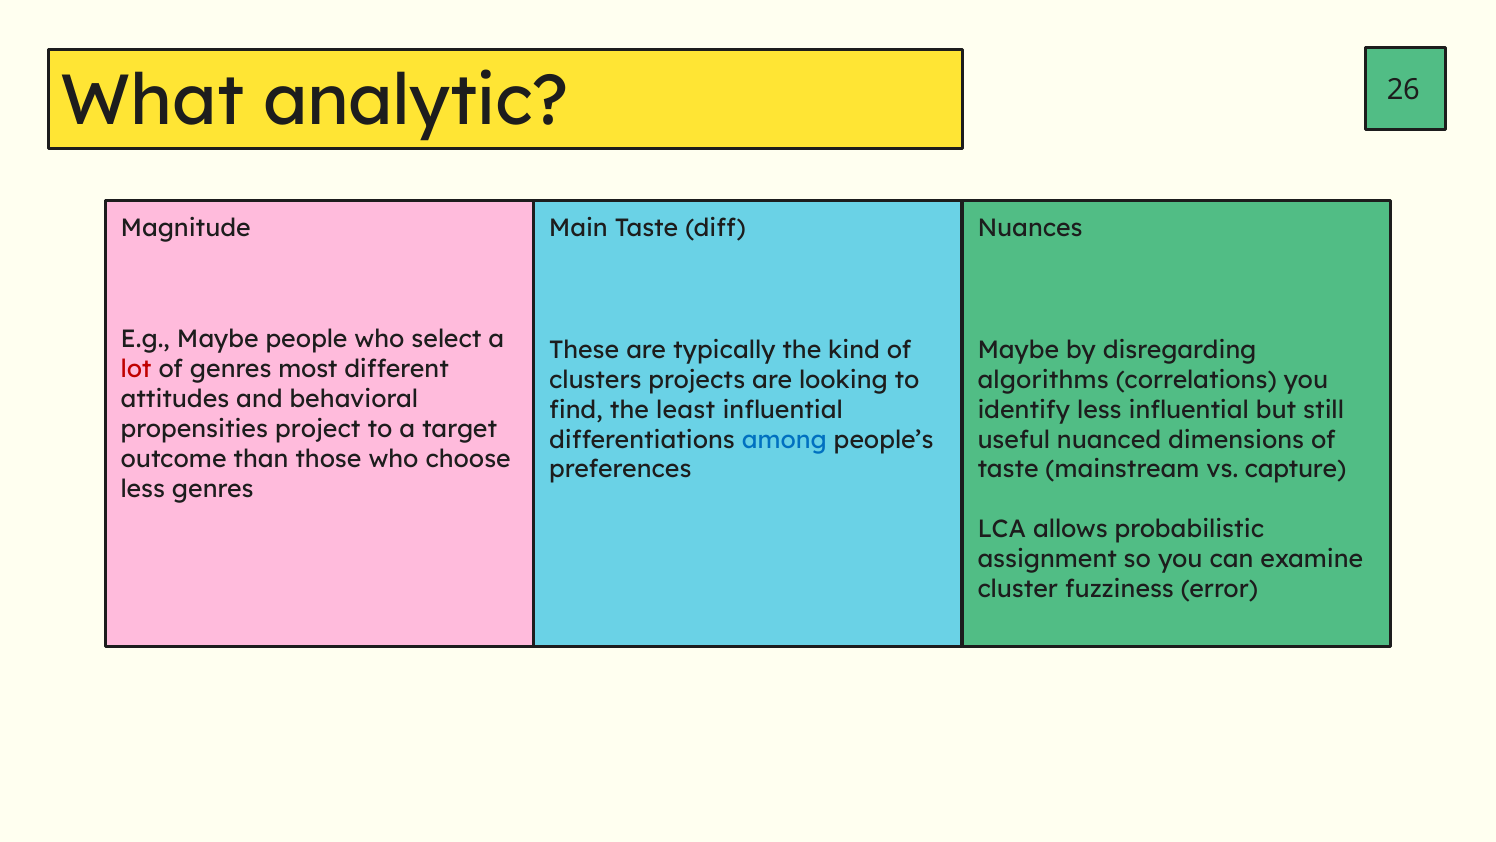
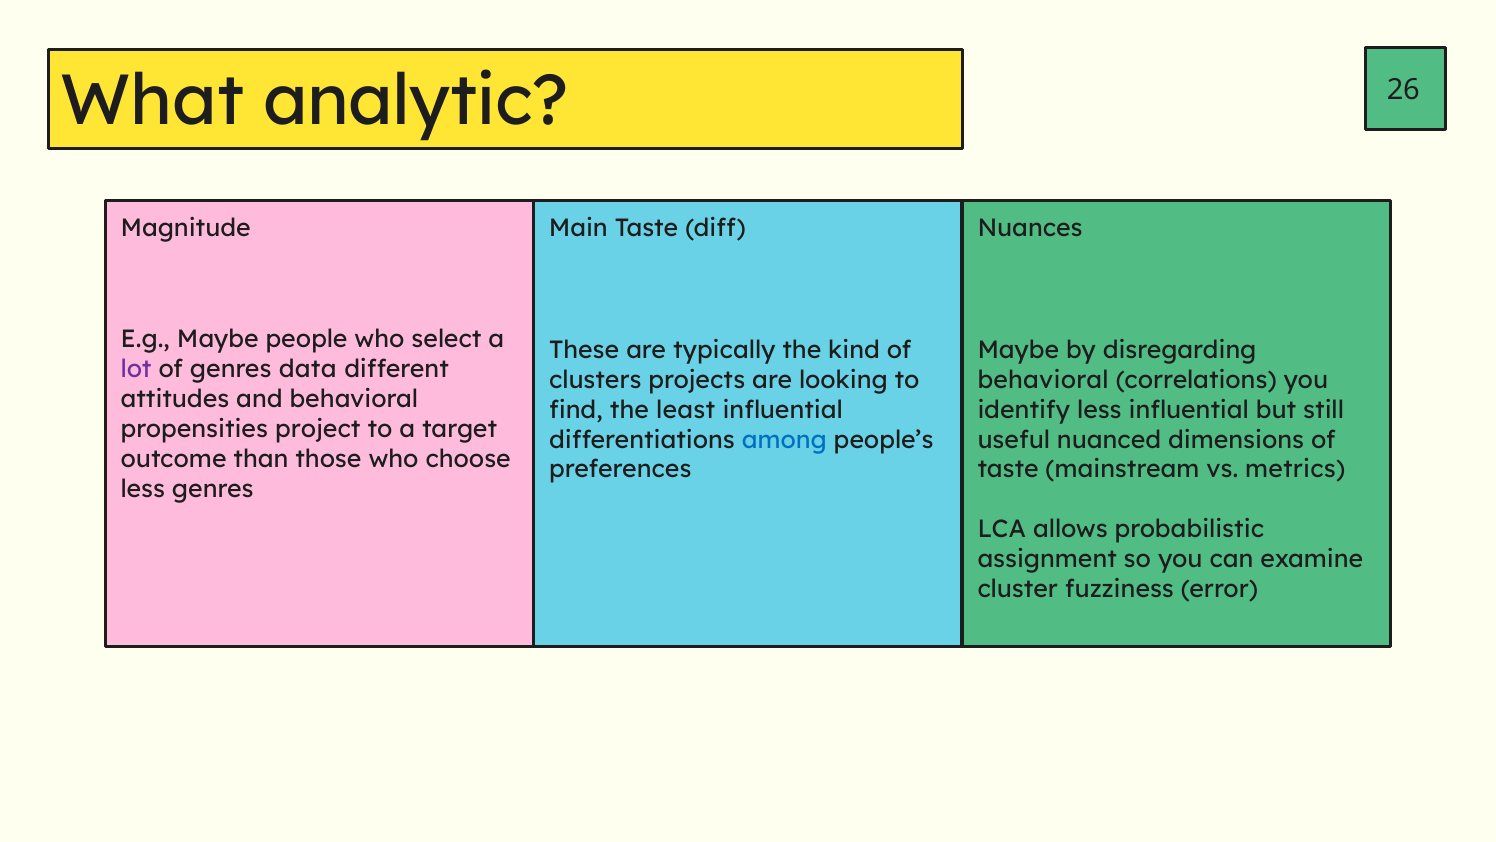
lot colour: red -> purple
most: most -> data
algorithms at (1043, 380): algorithms -> behavioral
capture: capture -> metrics
